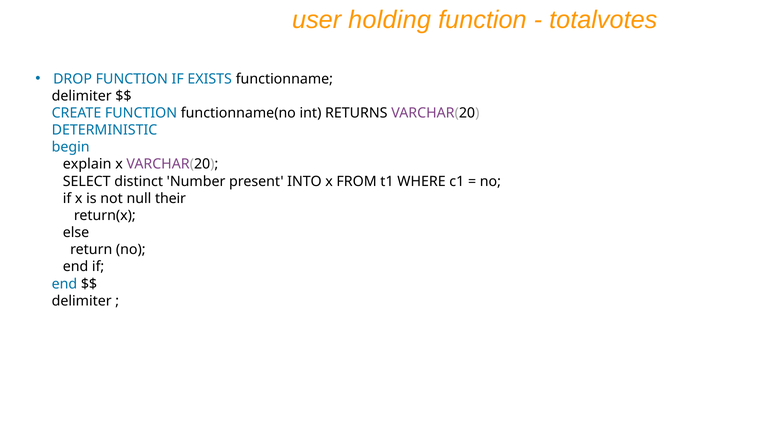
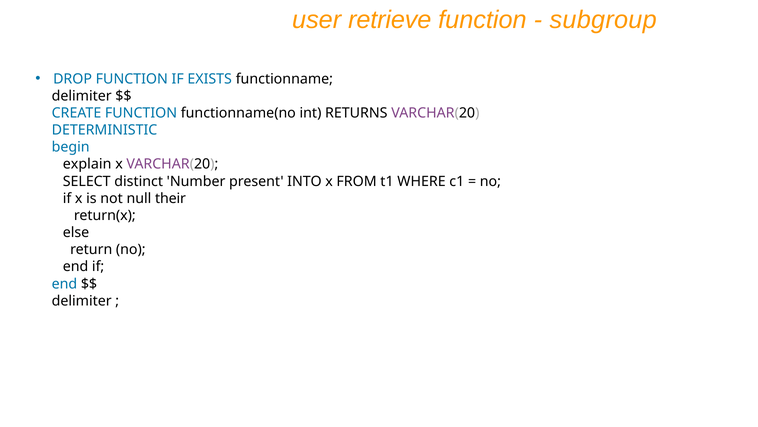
holding: holding -> retrieve
totalvotes: totalvotes -> subgroup
